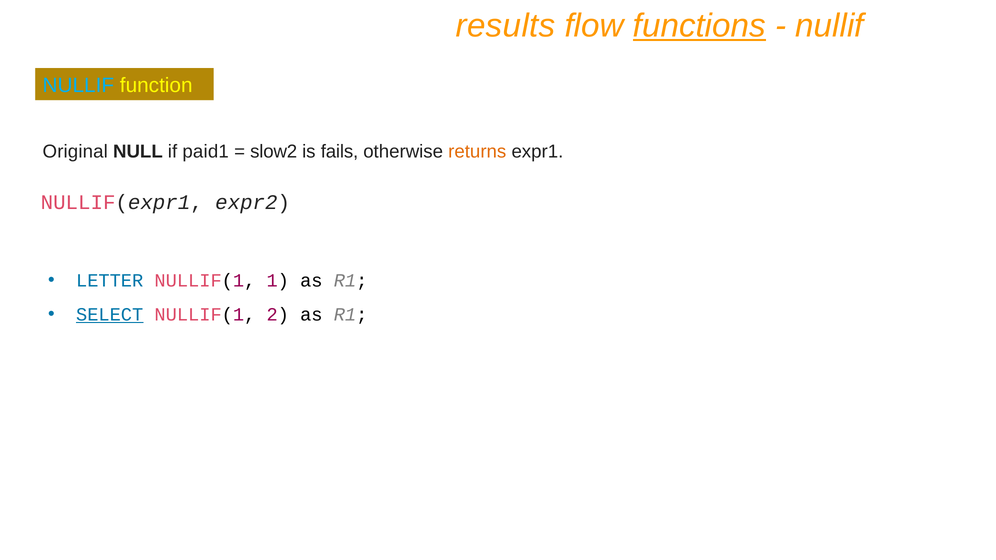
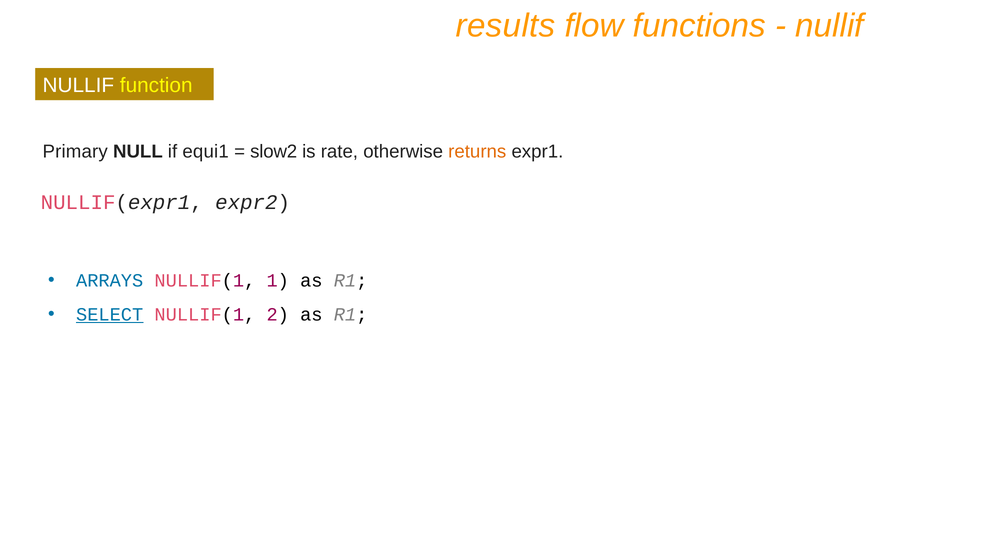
functions underline: present -> none
NULLIF at (78, 86) colour: light blue -> white
Original: Original -> Primary
paid1: paid1 -> equi1
fails: fails -> rate
LETTER: LETTER -> ARRAYS
